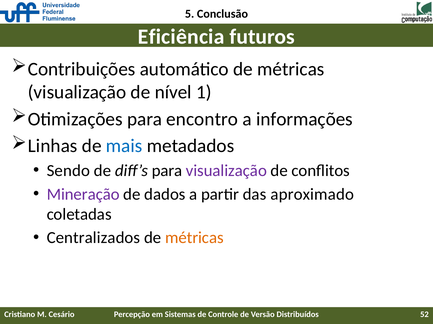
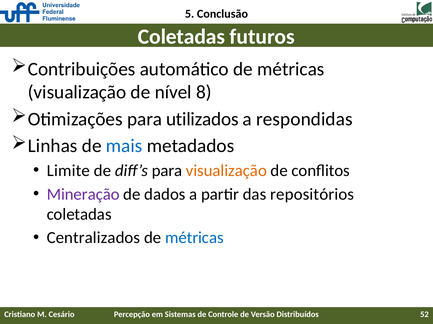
Eficiência at (181, 37): Eficiência -> Coletadas
1: 1 -> 8
encontro: encontro -> utilizados
informações: informações -> respondidas
Sendo: Sendo -> Limite
visualização at (226, 171) colour: purple -> orange
aproximado: aproximado -> repositórios
métricas at (194, 238) colour: orange -> blue
